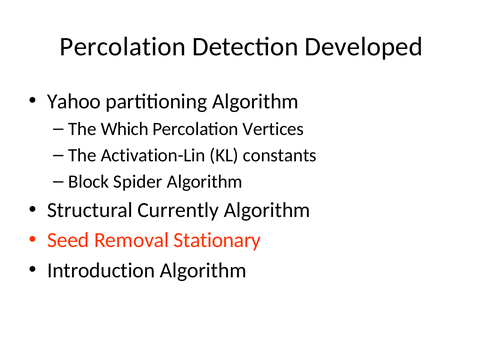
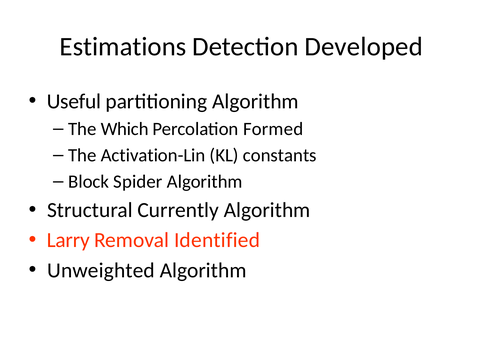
Percolation at (123, 47): Percolation -> Estimations
Yahoo: Yahoo -> Useful
Vertices: Vertices -> Formed
Seed: Seed -> Larry
Stationary: Stationary -> Identified
Introduction: Introduction -> Unweighted
